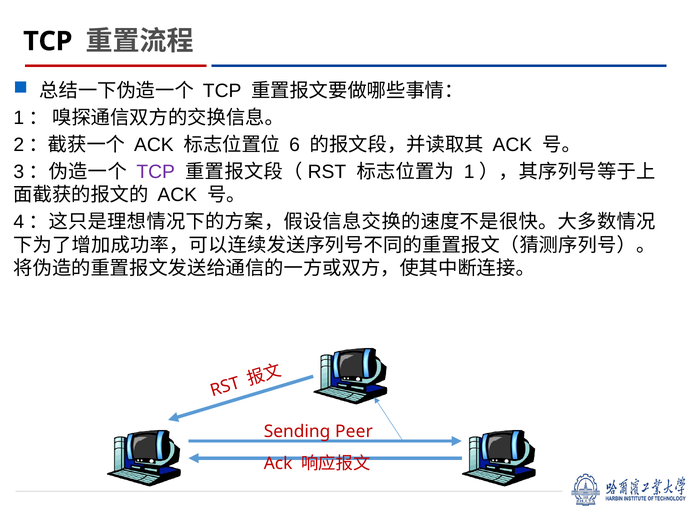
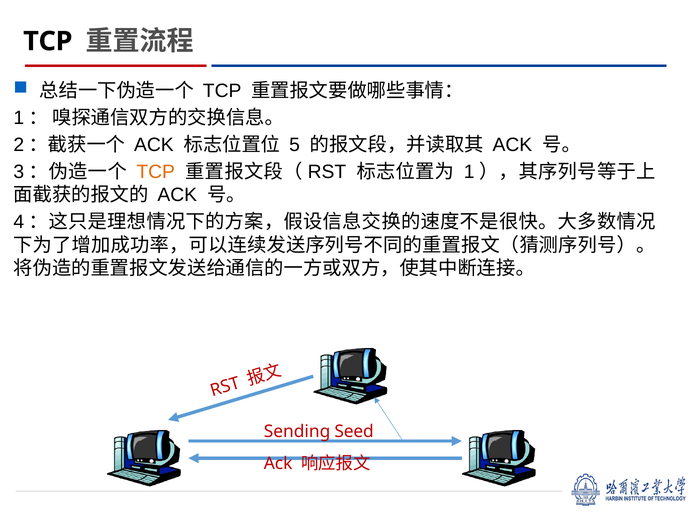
6: 6 -> 5
TCP at (156, 172) colour: purple -> orange
Peer: Peer -> Seed
